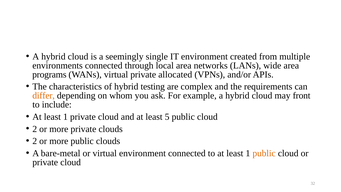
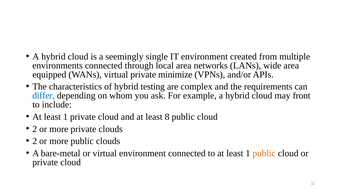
programs: programs -> equipped
allocated: allocated -> minimize
differ colour: orange -> blue
5: 5 -> 8
